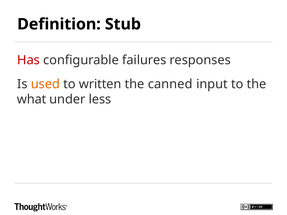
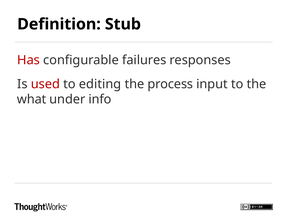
used colour: orange -> red
written: written -> editing
canned: canned -> process
less: less -> info
